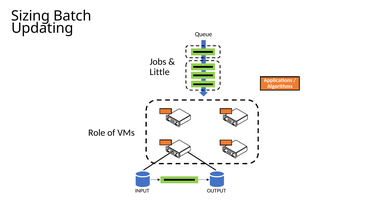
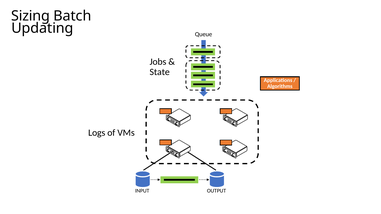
Little: Little -> State
Role: Role -> Logs
